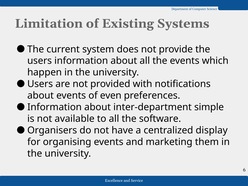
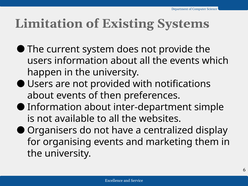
even: even -> then
software: software -> websites
